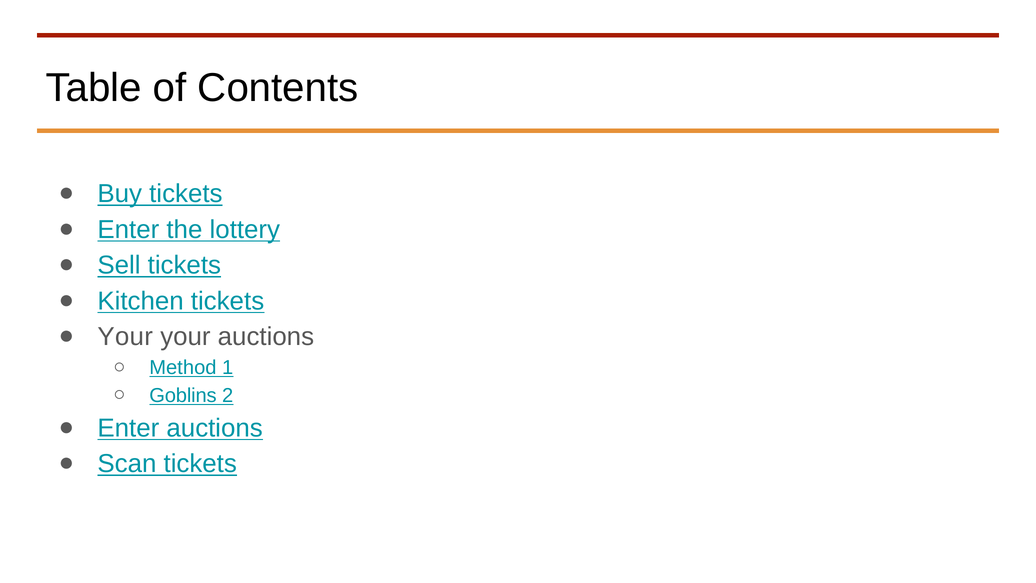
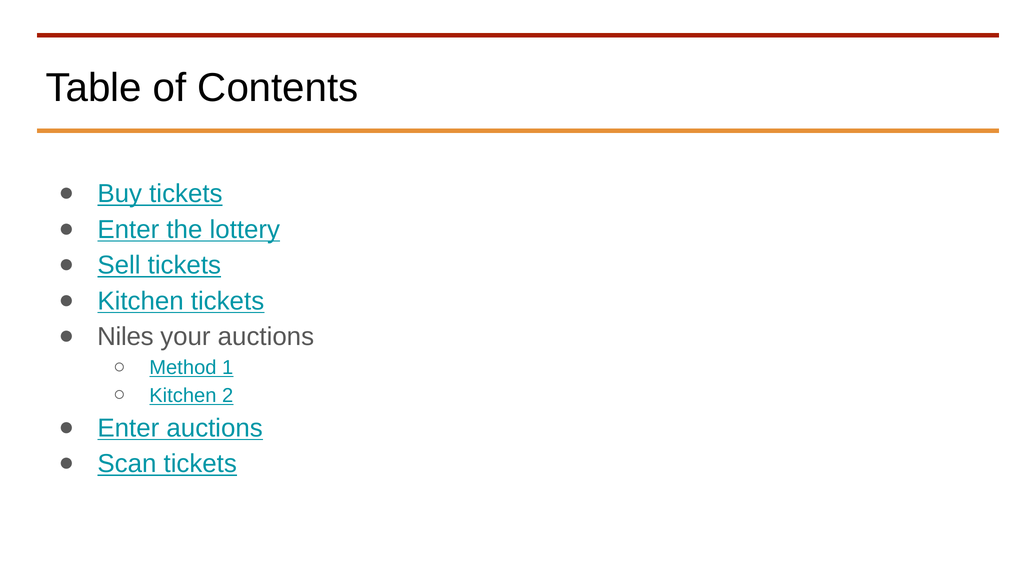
Your at (125, 337): Your -> Niles
Goblins at (183, 395): Goblins -> Kitchen
